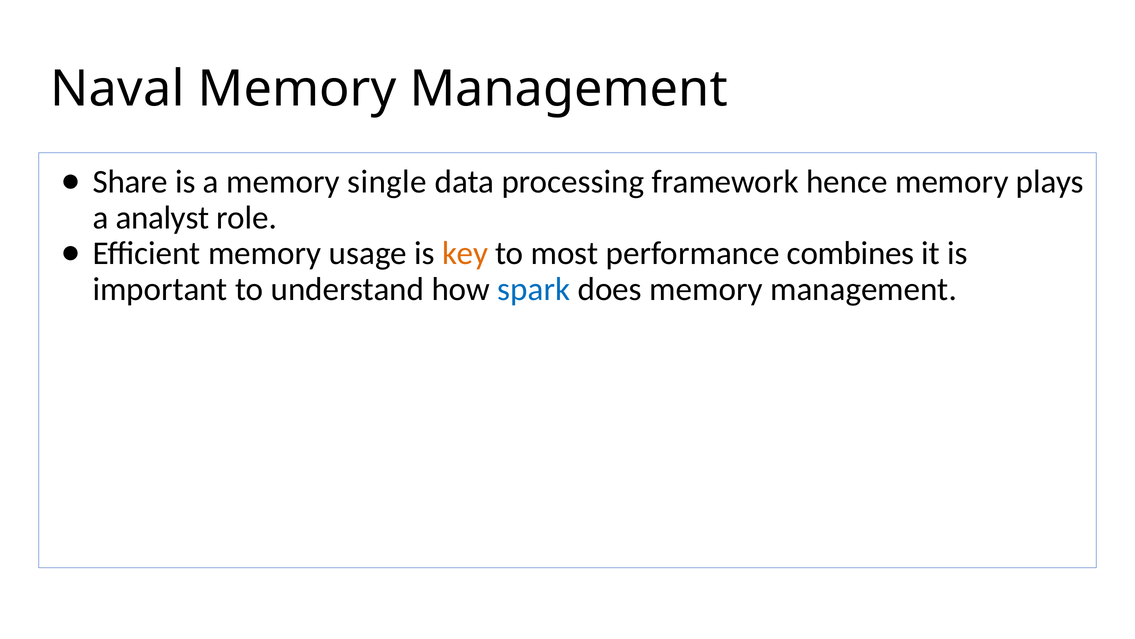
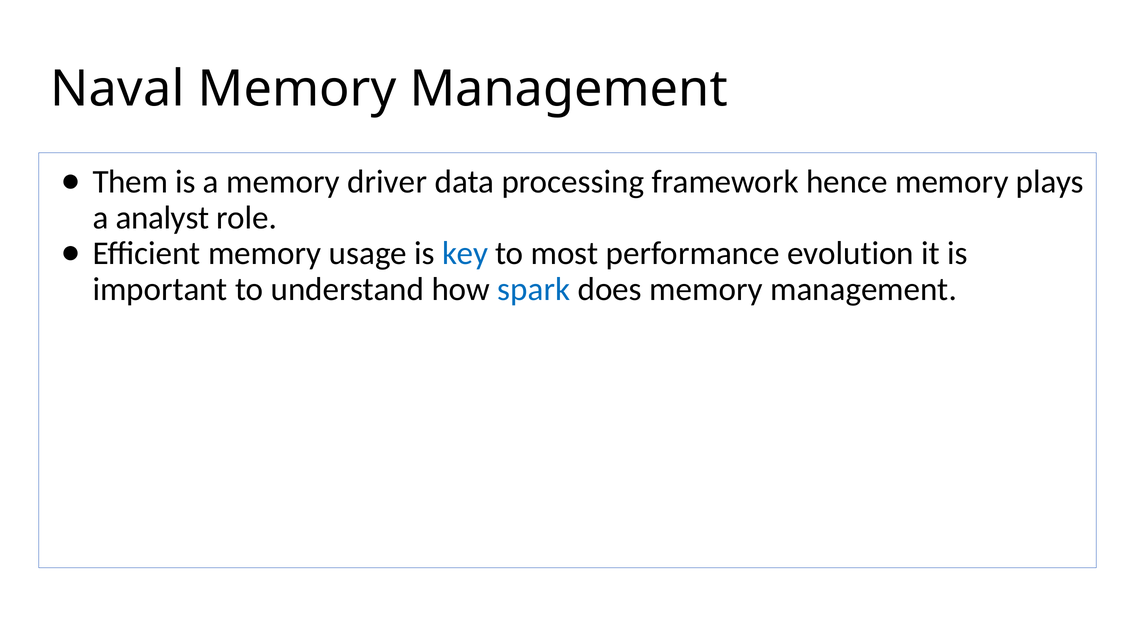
Share: Share -> Them
single: single -> driver
key colour: orange -> blue
combines: combines -> evolution
